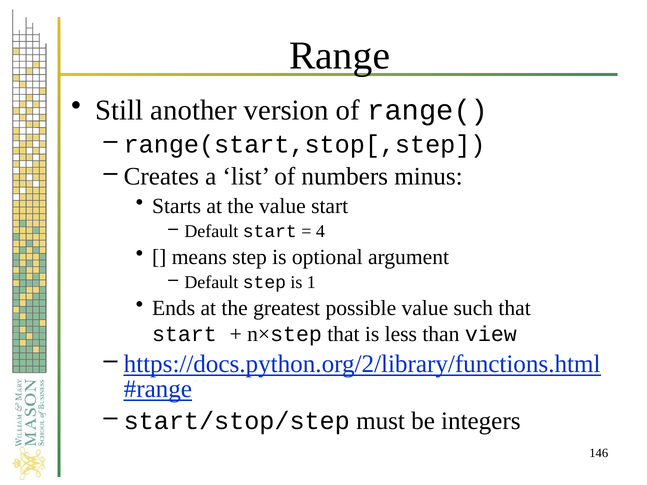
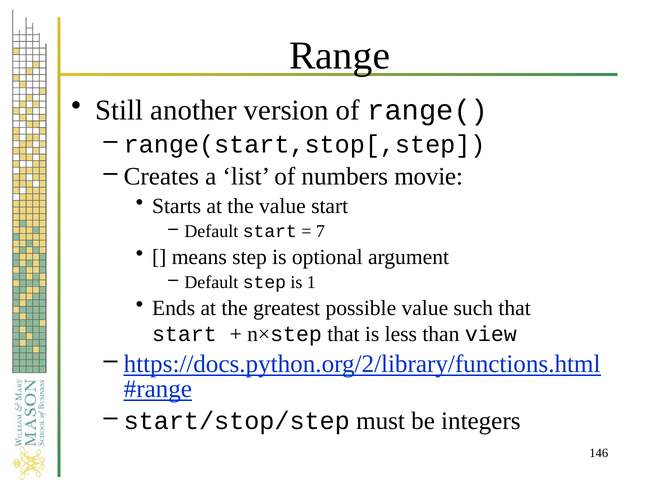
minus: minus -> movie
4: 4 -> 7
